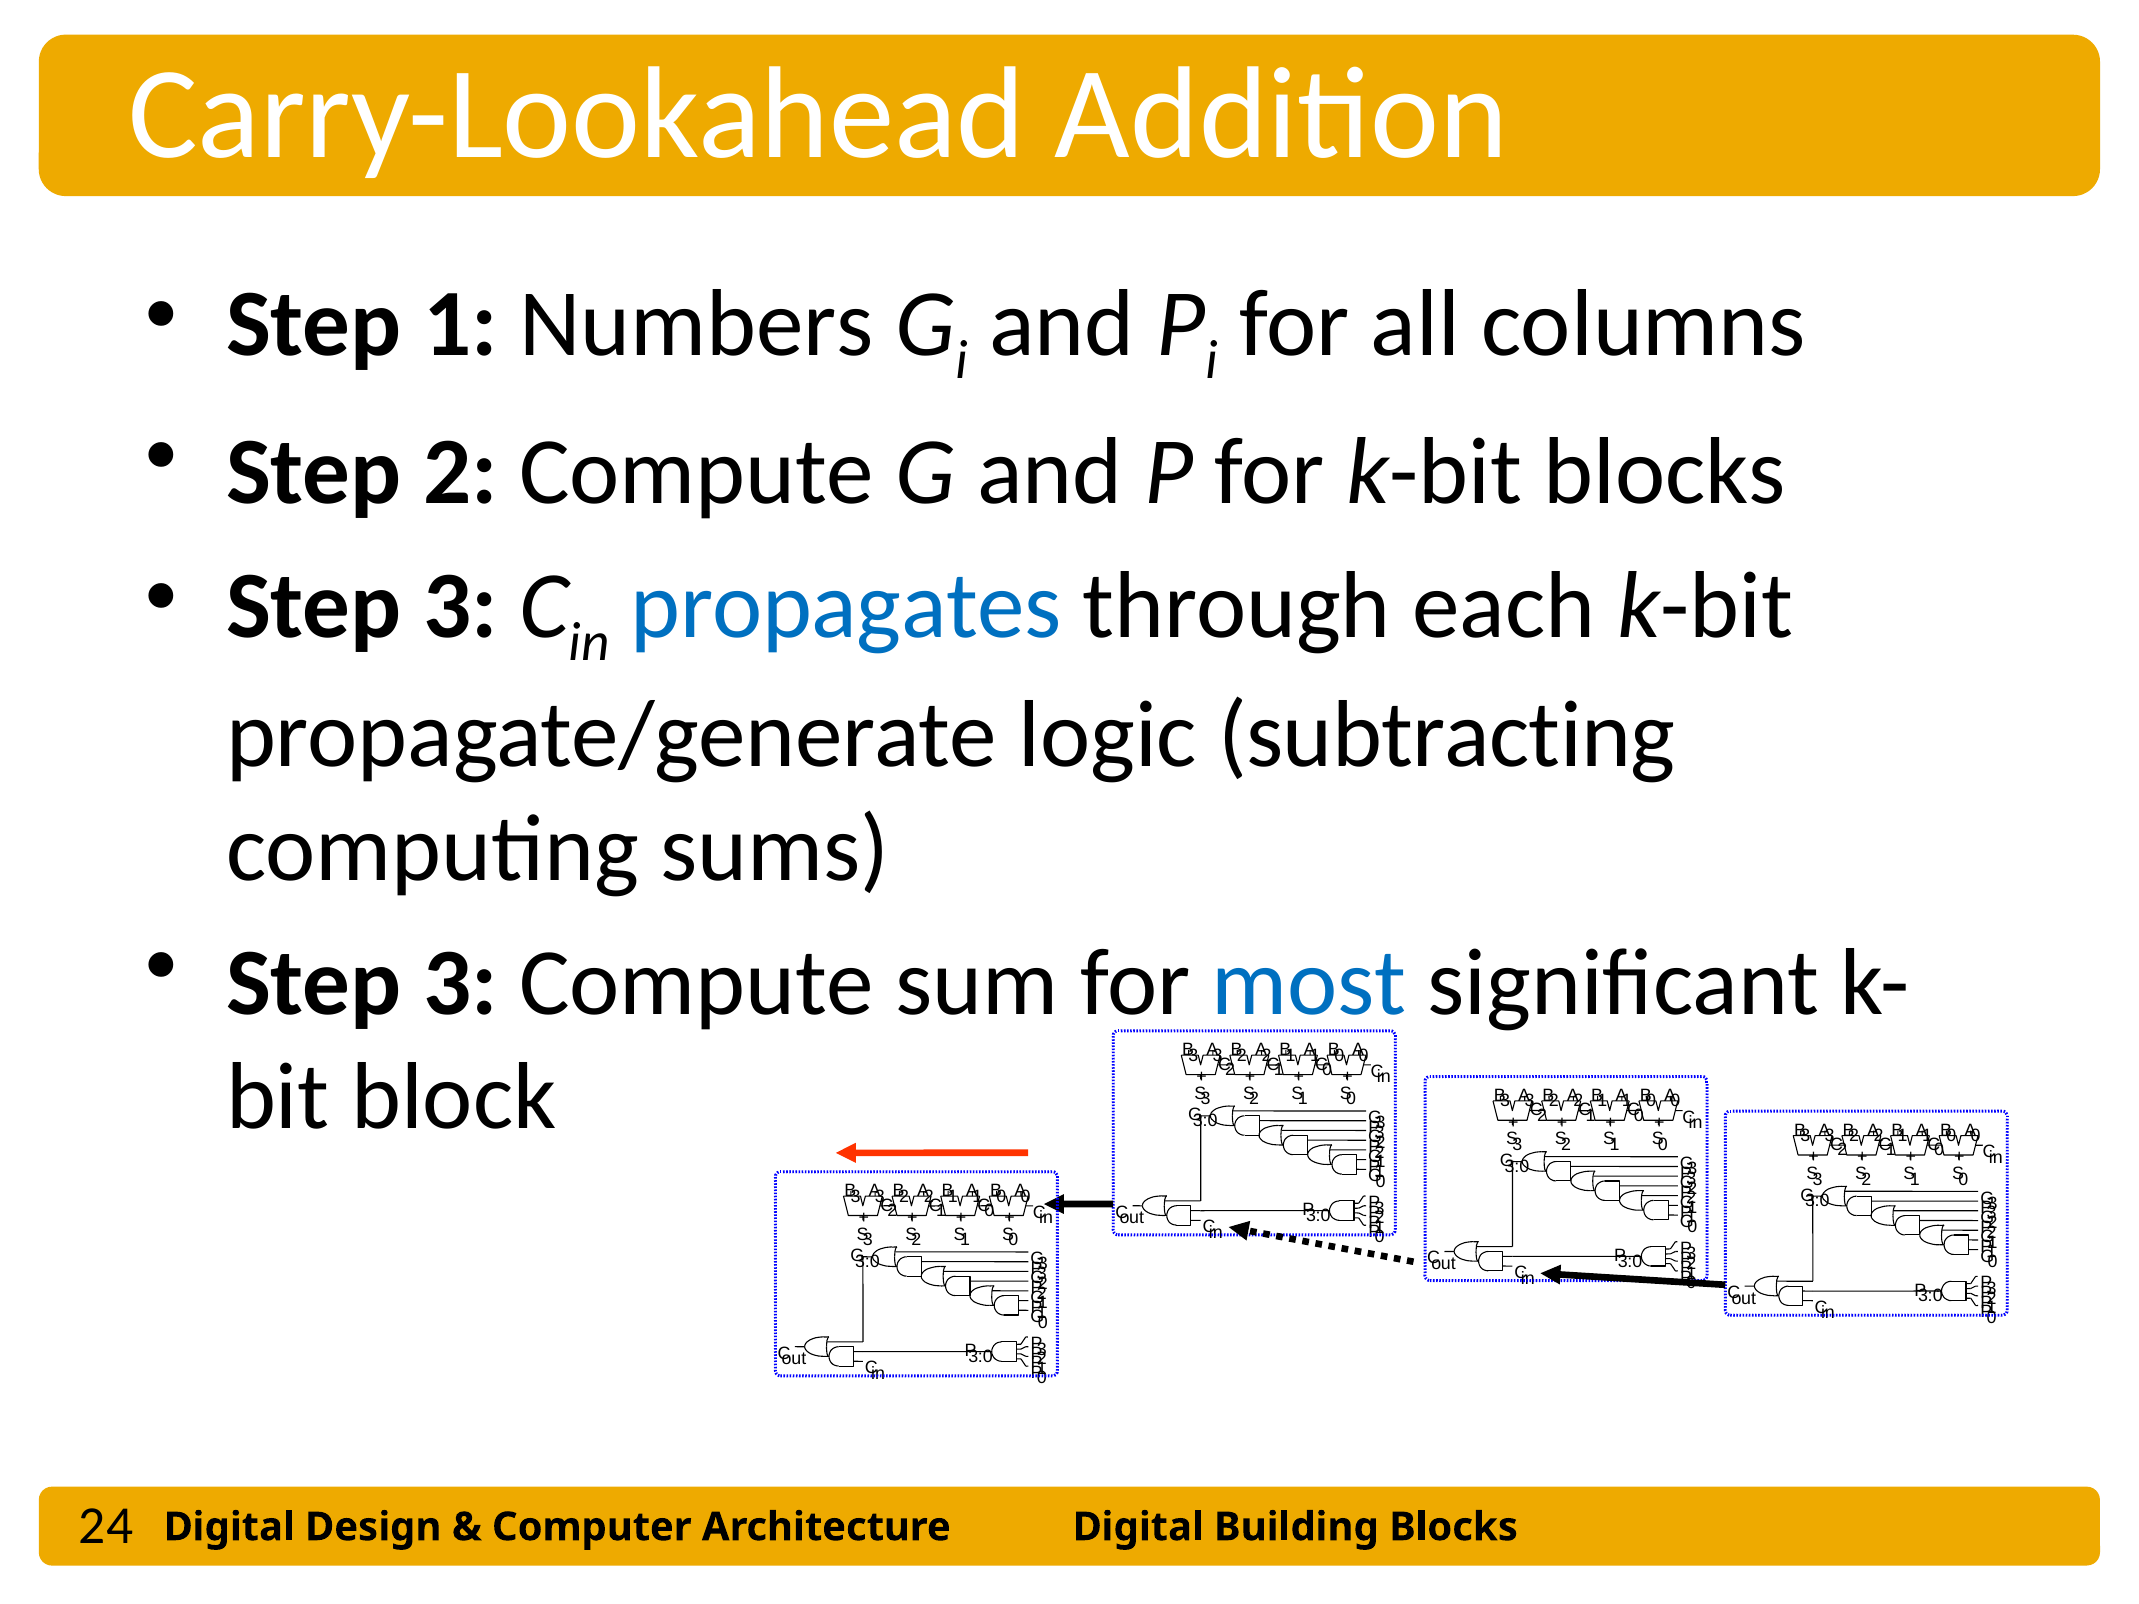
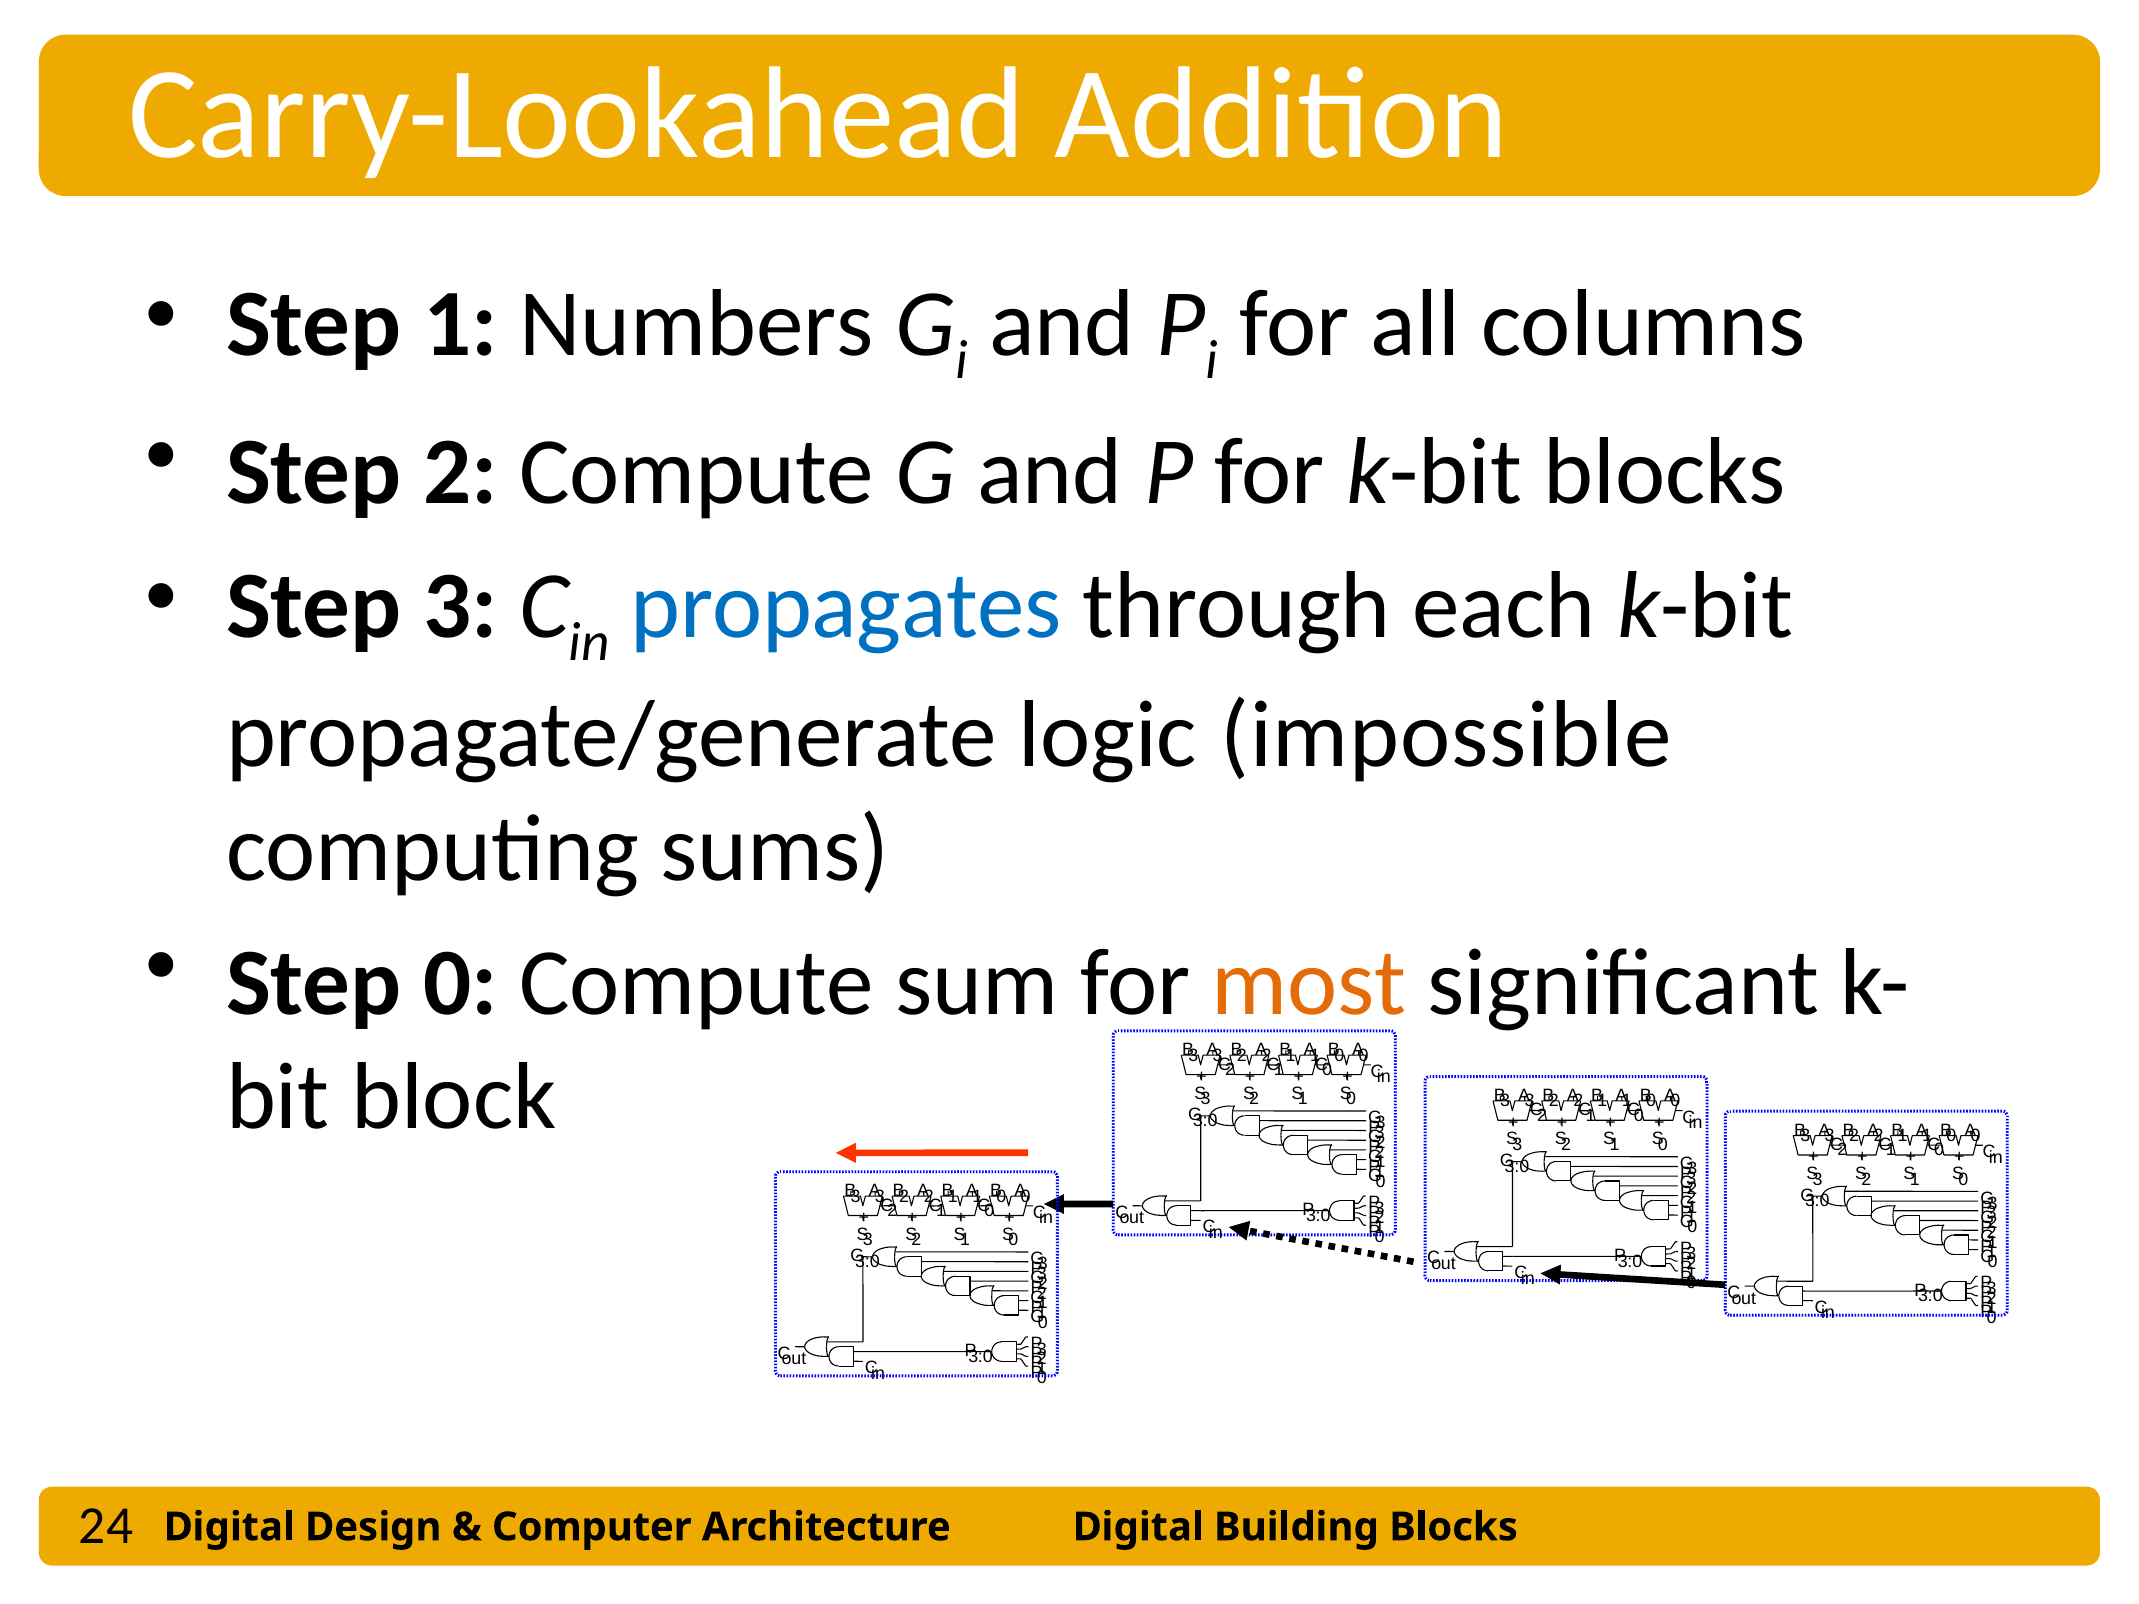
subtracting: subtracting -> impossible
3 at (460, 983): 3 -> 0
most colour: blue -> orange
